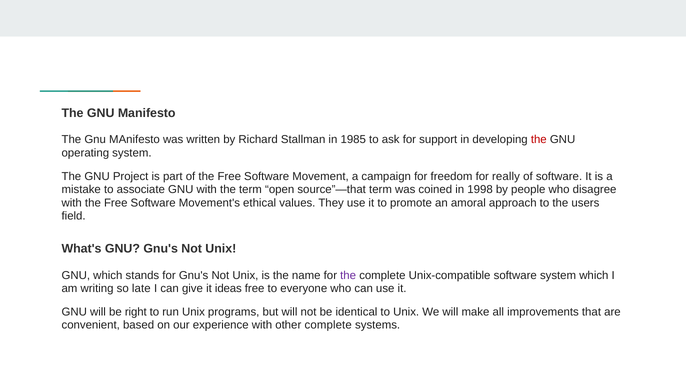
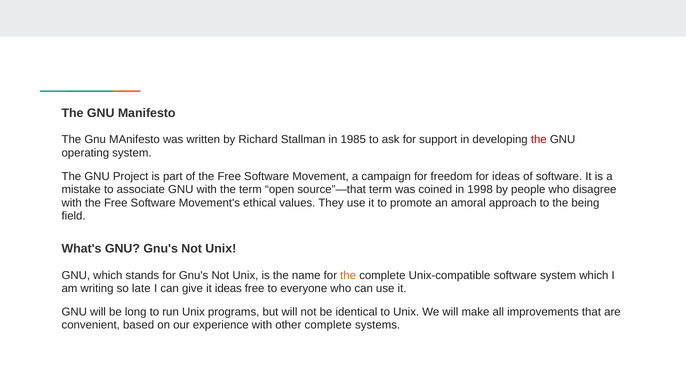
for really: really -> ideas
users: users -> being
the at (348, 275) colour: purple -> orange
right: right -> long
